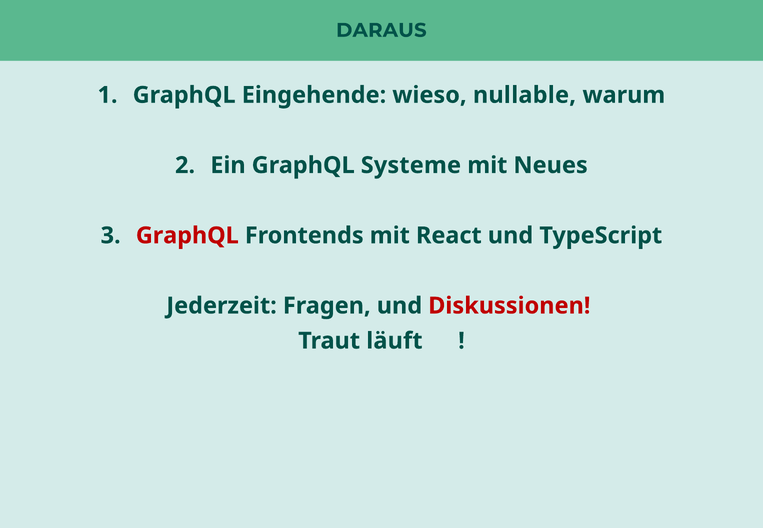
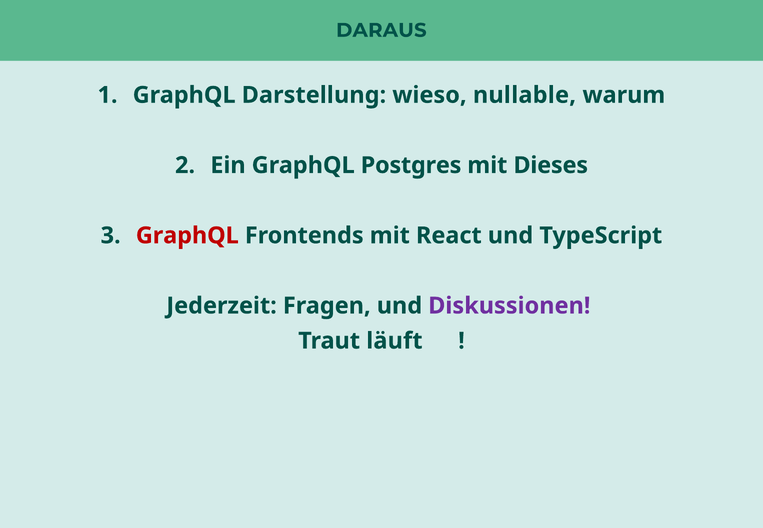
Eingehende: Eingehende -> Darstellung
Systeme: Systeme -> Postgres
Neues: Neues -> Dieses
Diskussionen colour: red -> purple
